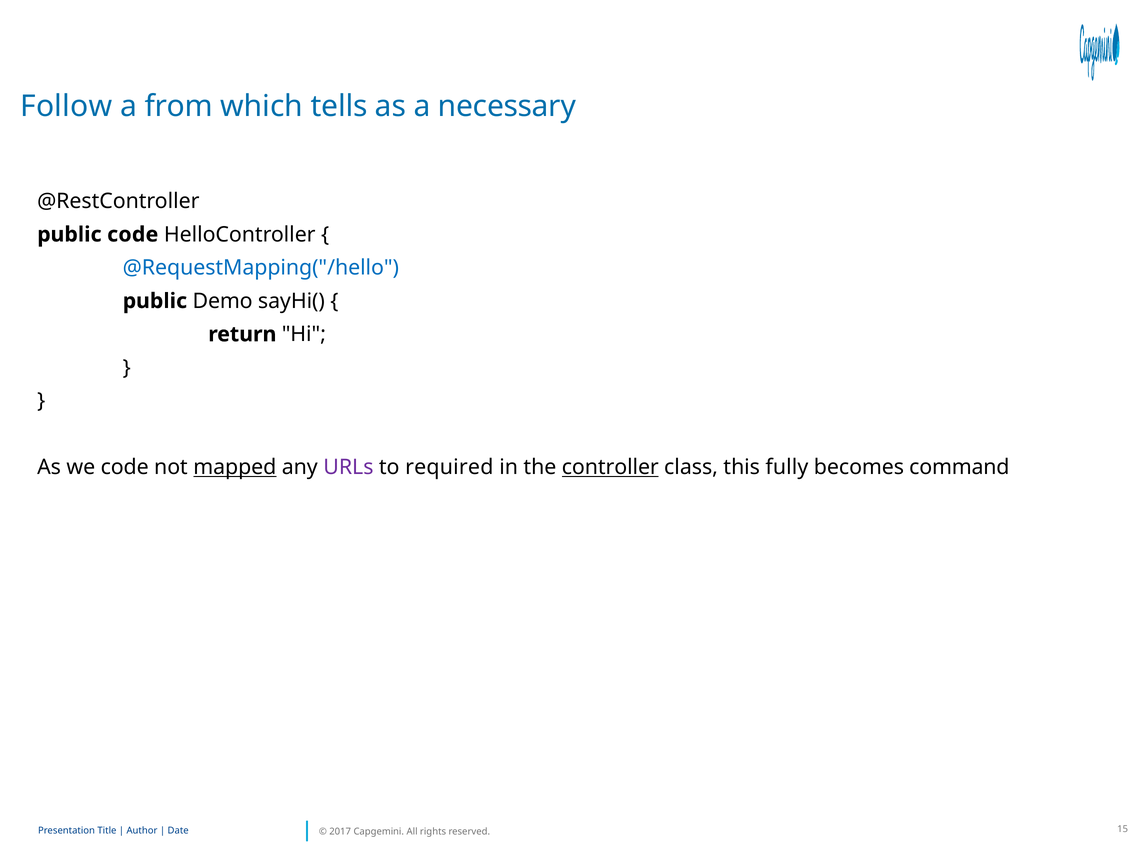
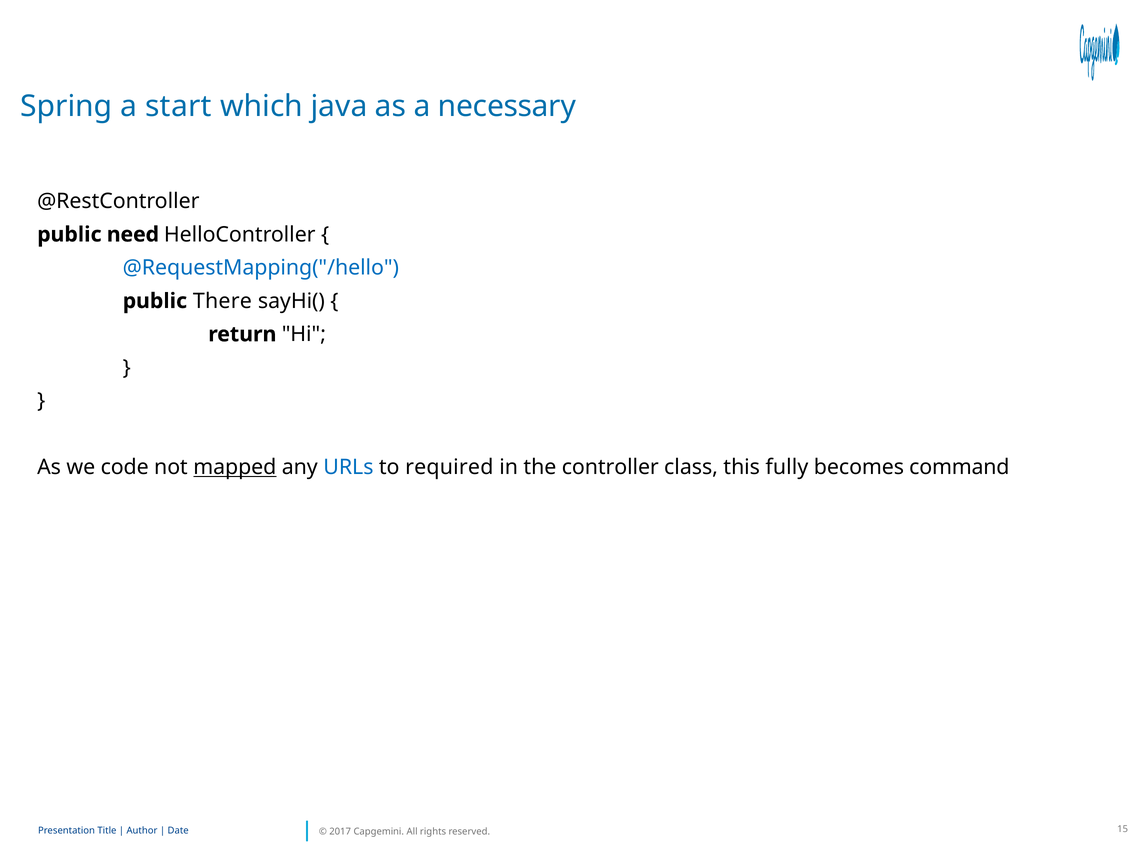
Follow: Follow -> Spring
from: from -> start
tells: tells -> java
public code: code -> need
Demo: Demo -> There
URLs colour: purple -> blue
controller underline: present -> none
